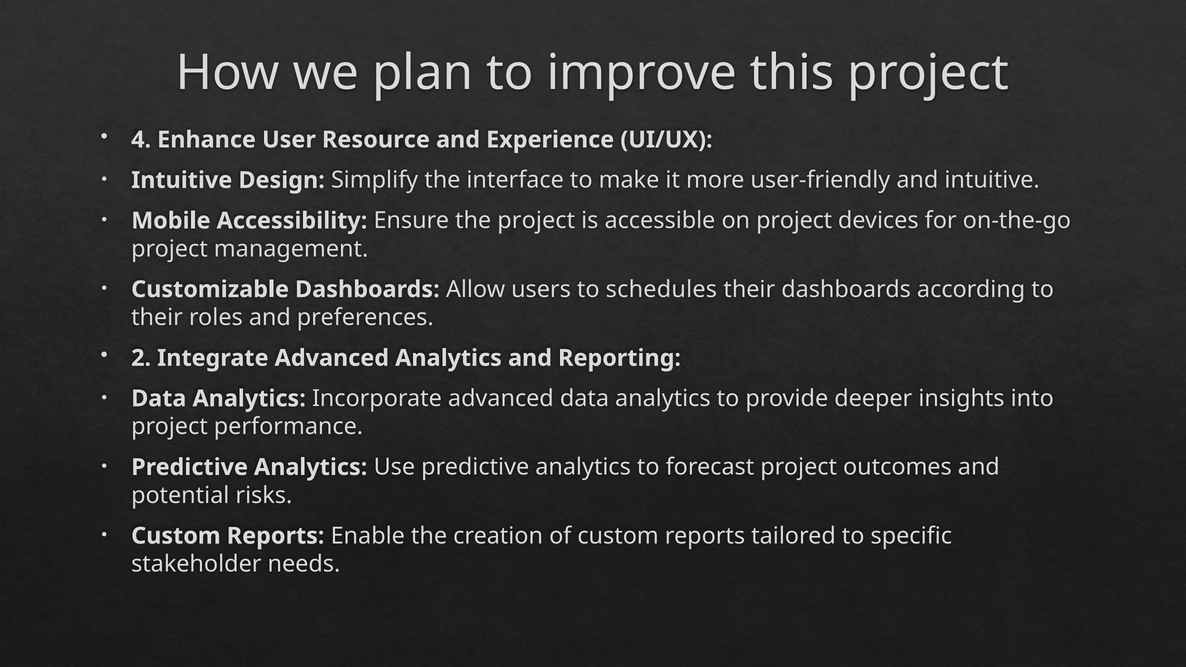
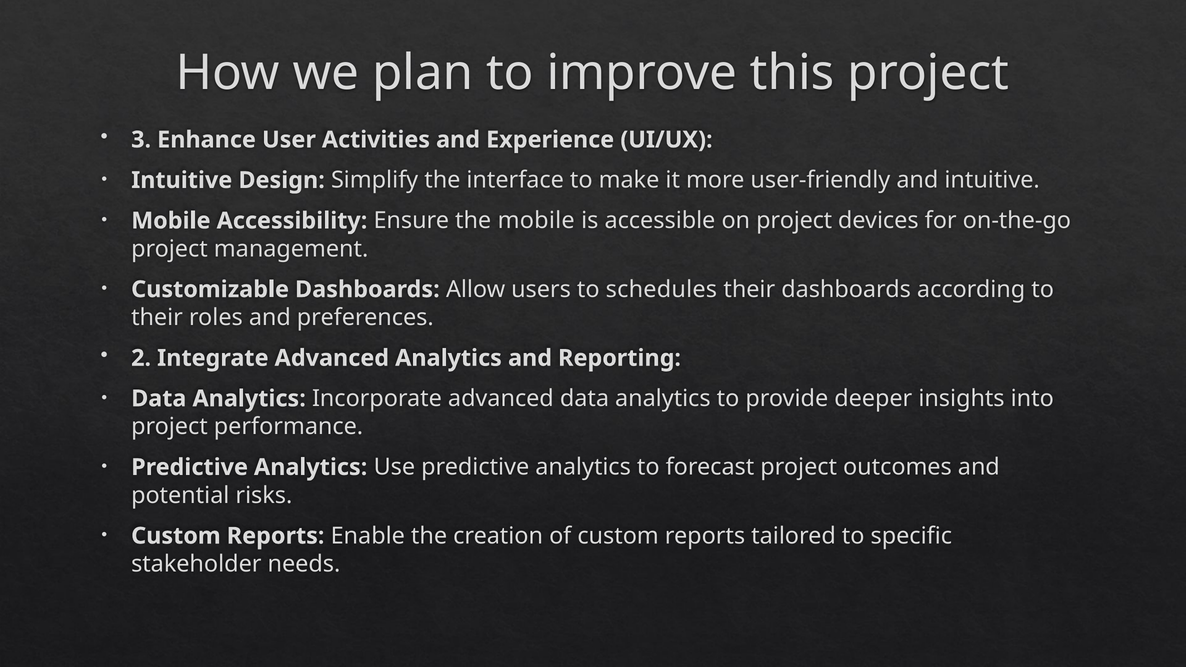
4: 4 -> 3
Resource: Resource -> Activities
the project: project -> mobile
